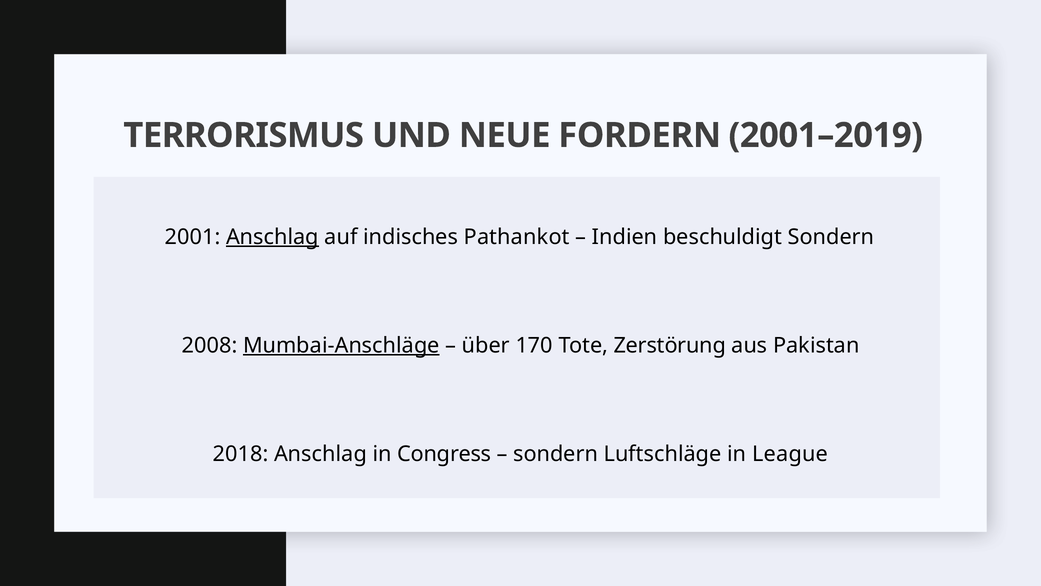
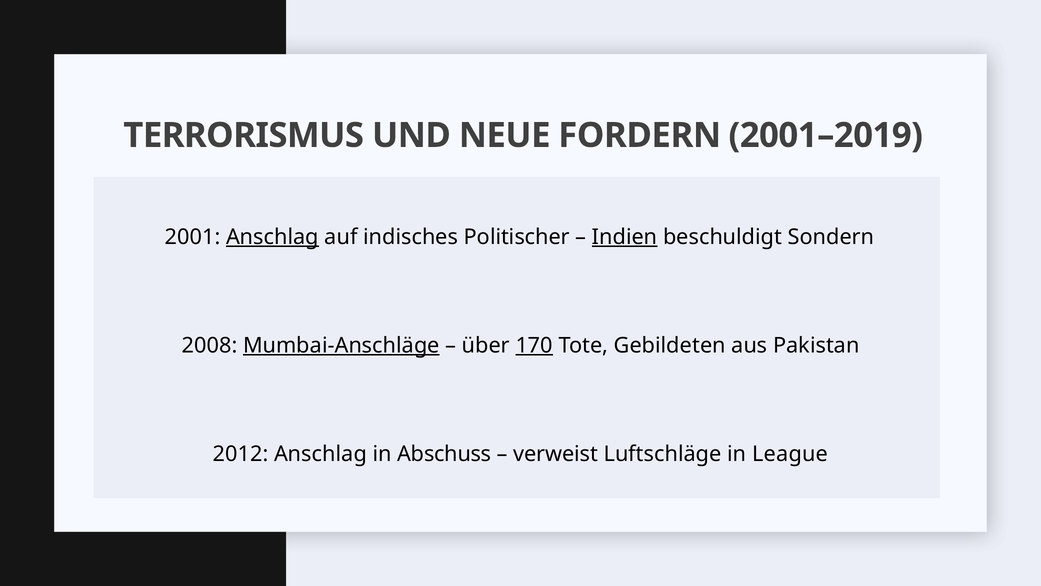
Pathankot: Pathankot -> Politischer
Indien underline: none -> present
170 underline: none -> present
Zerstörung: Zerstörung -> Gebildeten
2018: 2018 -> 2012
Congress: Congress -> Abschuss
sondern at (556, 454): sondern -> verweist
